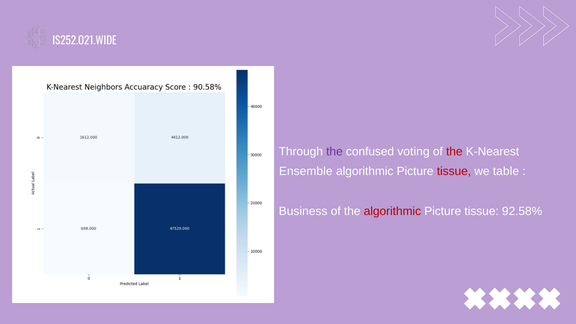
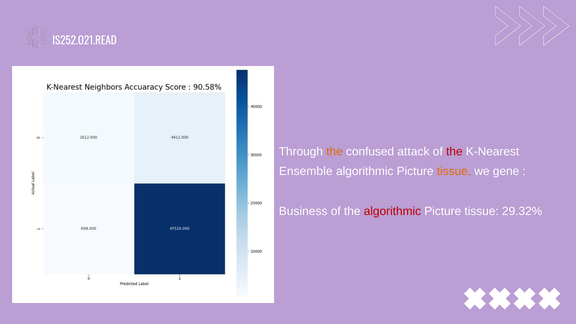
IS252.O21.WIDE: IS252.O21.WIDE -> IS252.O21.READ
the at (334, 151) colour: purple -> orange
voting: voting -> attack
tissue at (454, 171) colour: red -> orange
table: table -> gene
92.58%: 92.58% -> 29.32%
